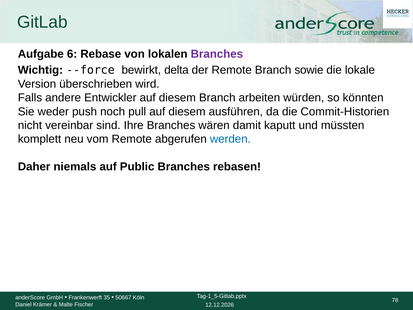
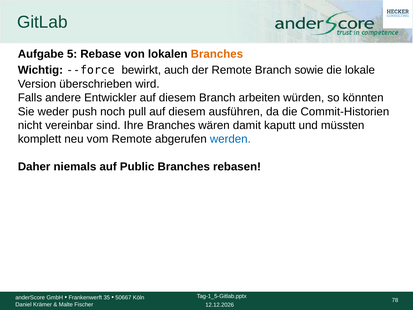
6: 6 -> 5
Branches at (217, 54) colour: purple -> orange
delta: delta -> auch
